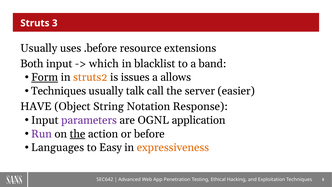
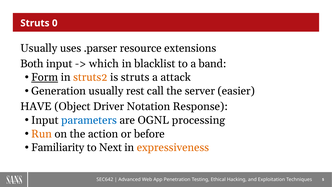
3: 3 -> 0
.before: .before -> .parser
is issues: issues -> struts
allows: allows -> attack
Techniques at (59, 91): Techniques -> Generation
talk: talk -> rest
String: String -> Driver
parameters colour: purple -> blue
application: application -> processing
Run colour: purple -> orange
the at (77, 134) underline: present -> none
Languages: Languages -> Familiarity
Easy: Easy -> Next
